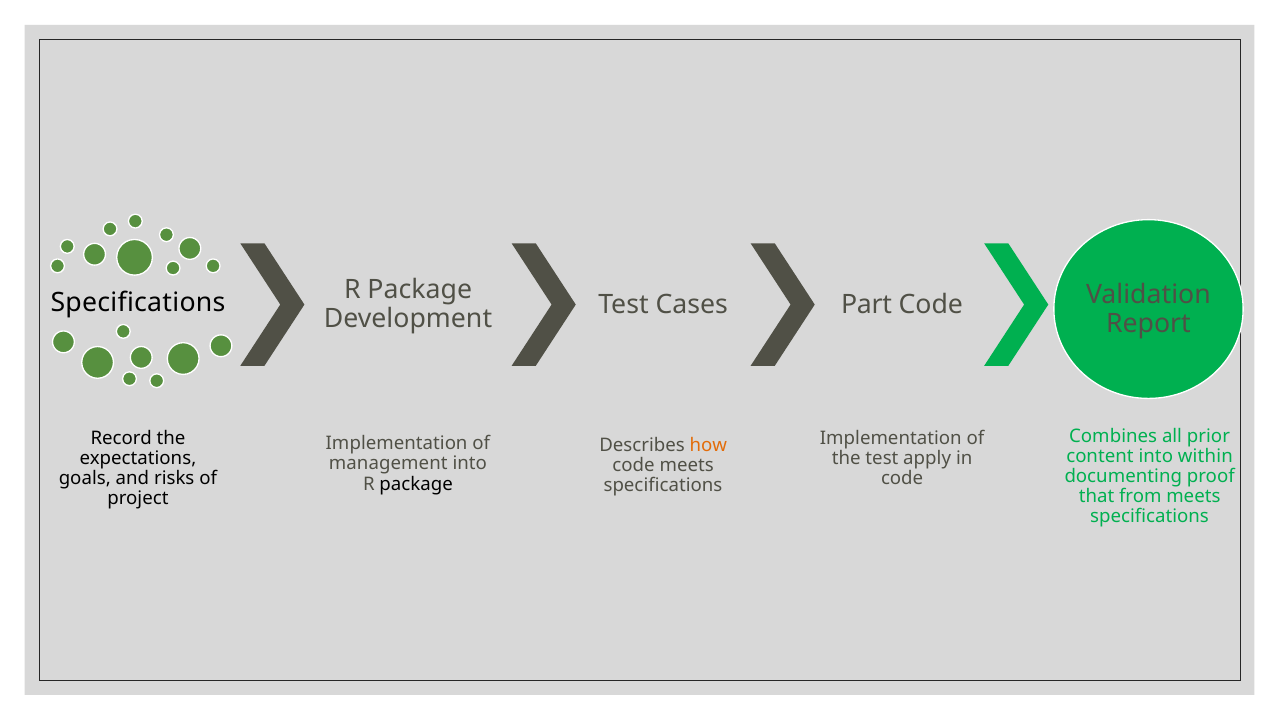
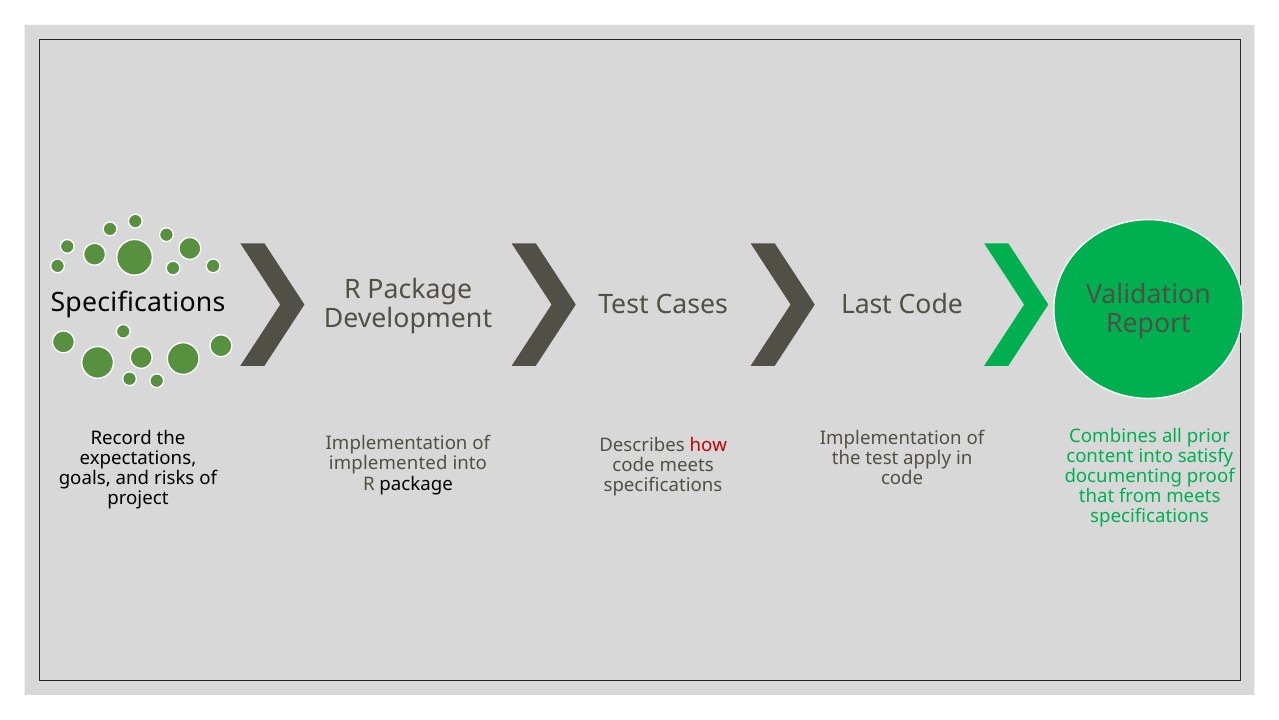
Part: Part -> Last
how colour: orange -> red
within: within -> satisfy
management: management -> implemented
